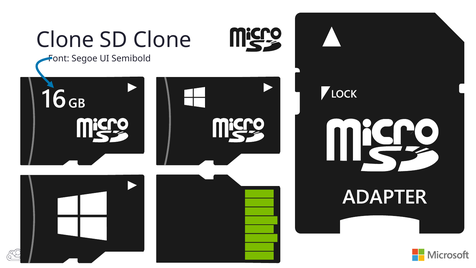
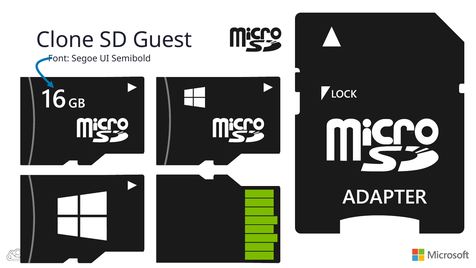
SD Clone: Clone -> Guest
